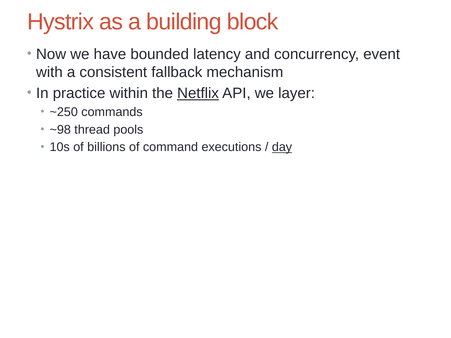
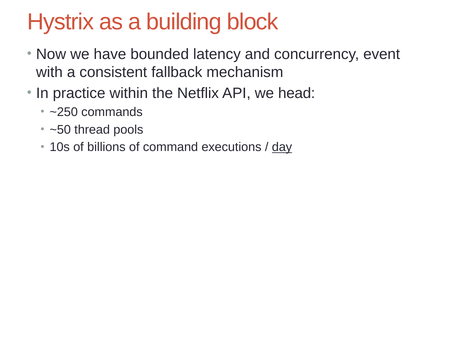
Netflix underline: present -> none
layer: layer -> head
~98: ~98 -> ~50
